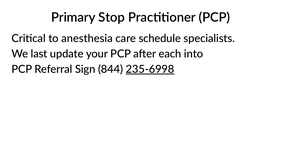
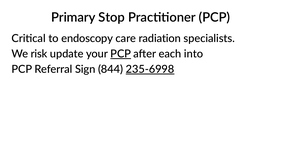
anesthesia: anesthesia -> endoscopy
schedule: schedule -> radiation
last: last -> risk
PCP at (121, 54) underline: none -> present
